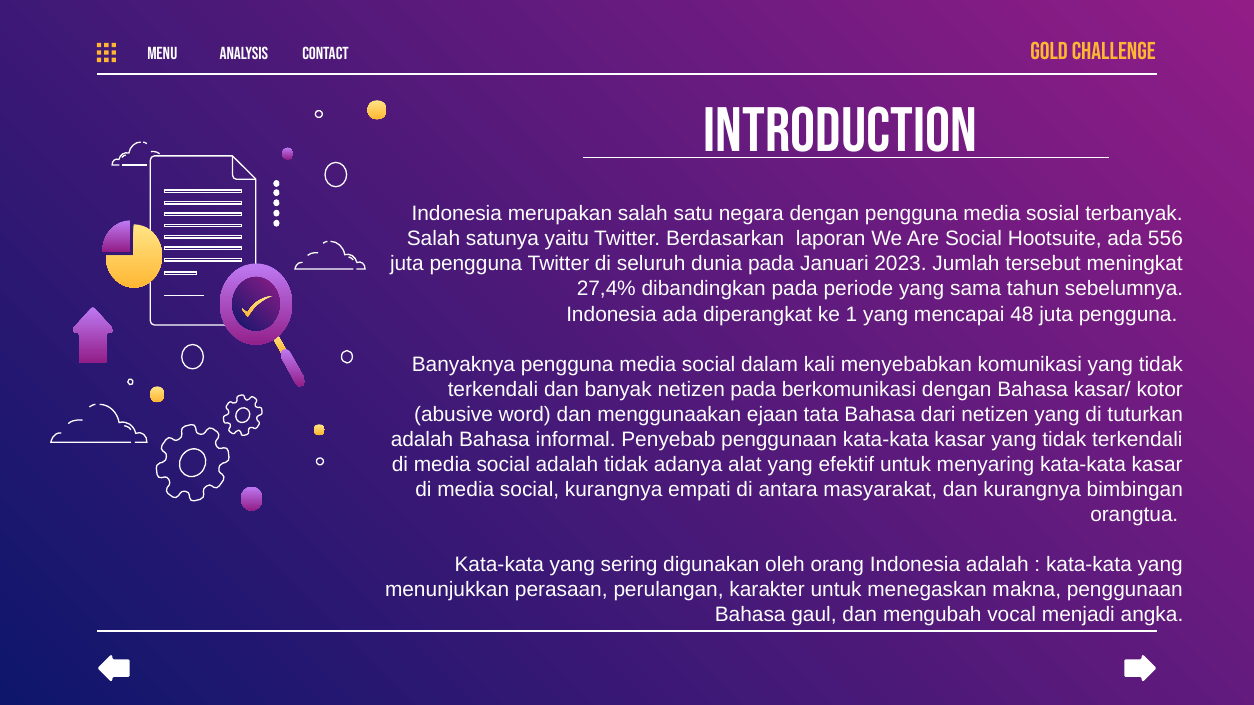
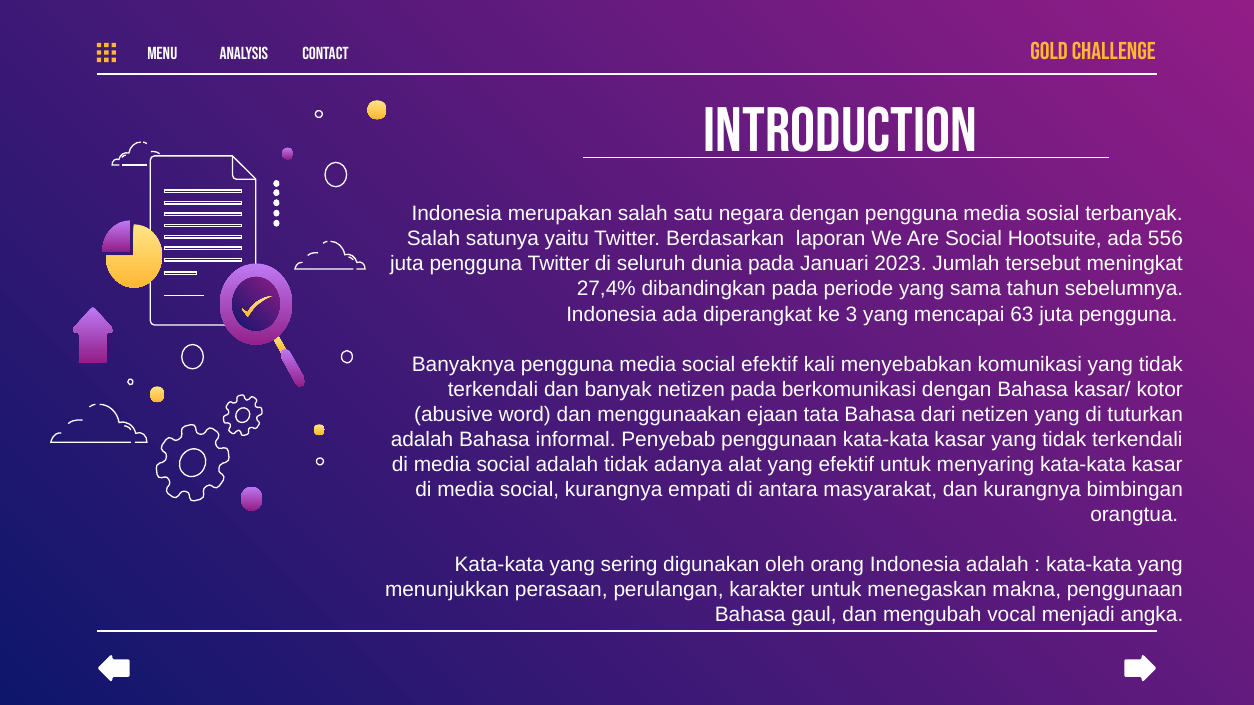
1: 1 -> 3
48: 48 -> 63
social dalam: dalam -> efektif
